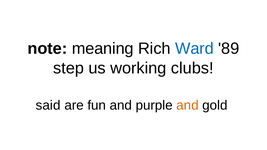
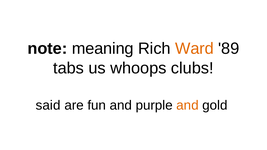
Ward colour: blue -> orange
step: step -> tabs
working: working -> whoops
